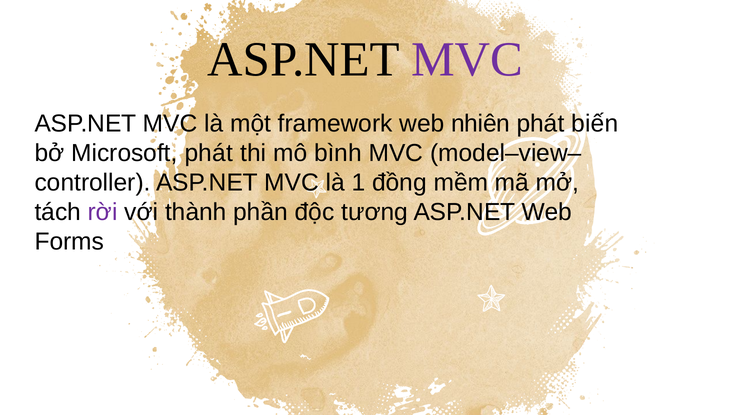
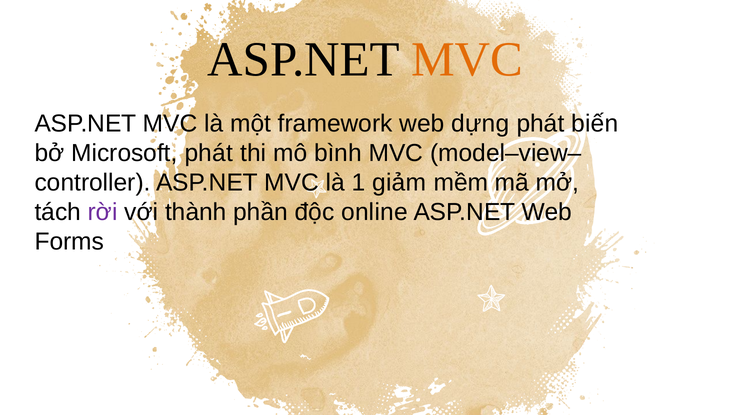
MVC at (467, 59) colour: purple -> orange
nhiên: nhiên -> dựng
đồng: đồng -> giảm
tương: tương -> online
